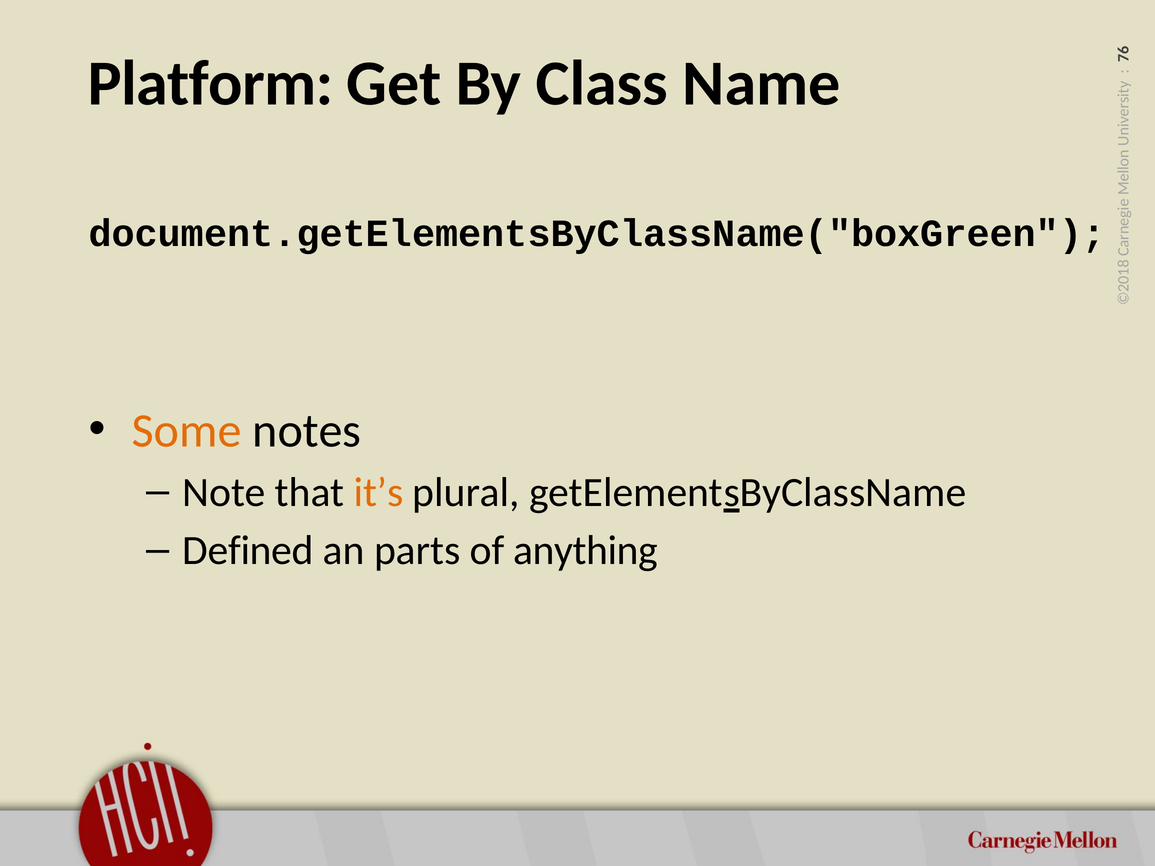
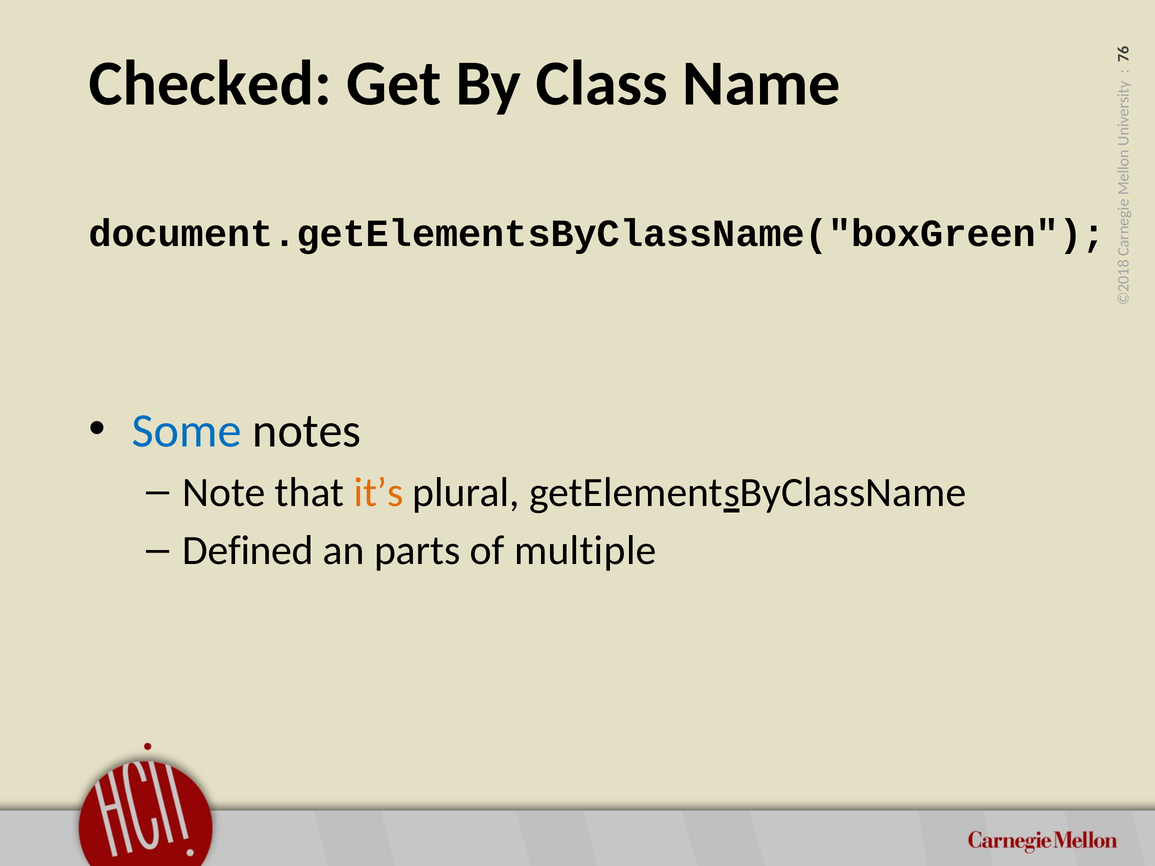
Platform: Platform -> Checked
Some colour: orange -> blue
anything: anything -> multiple
